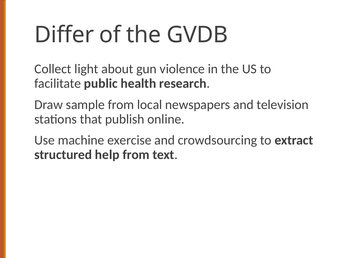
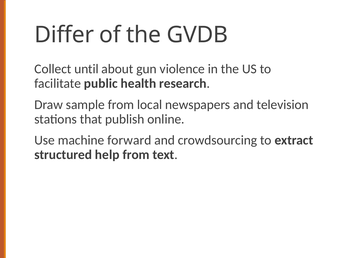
light: light -> until
exercise: exercise -> forward
